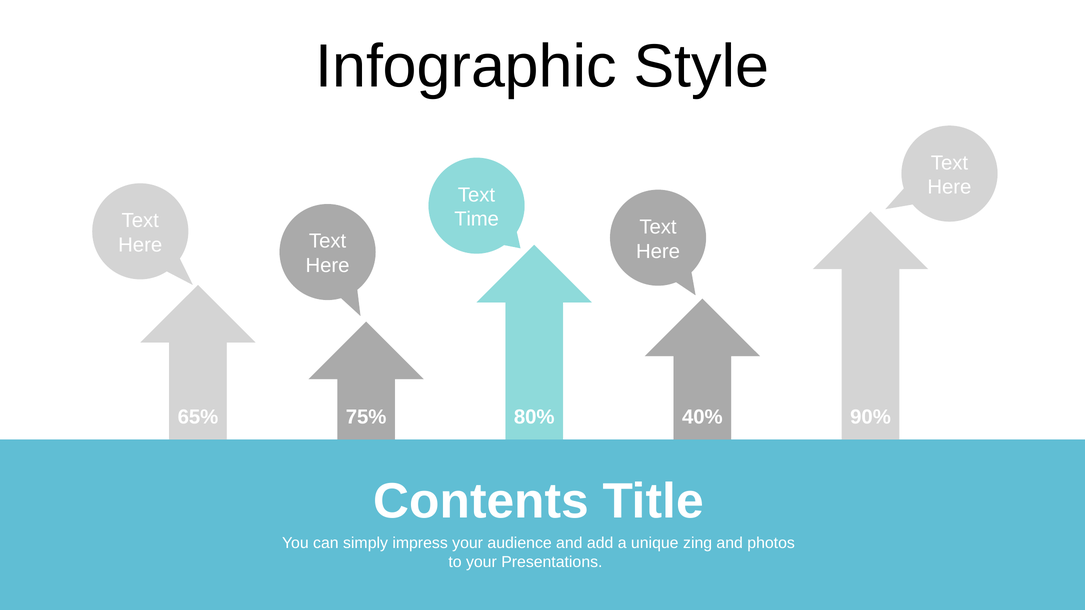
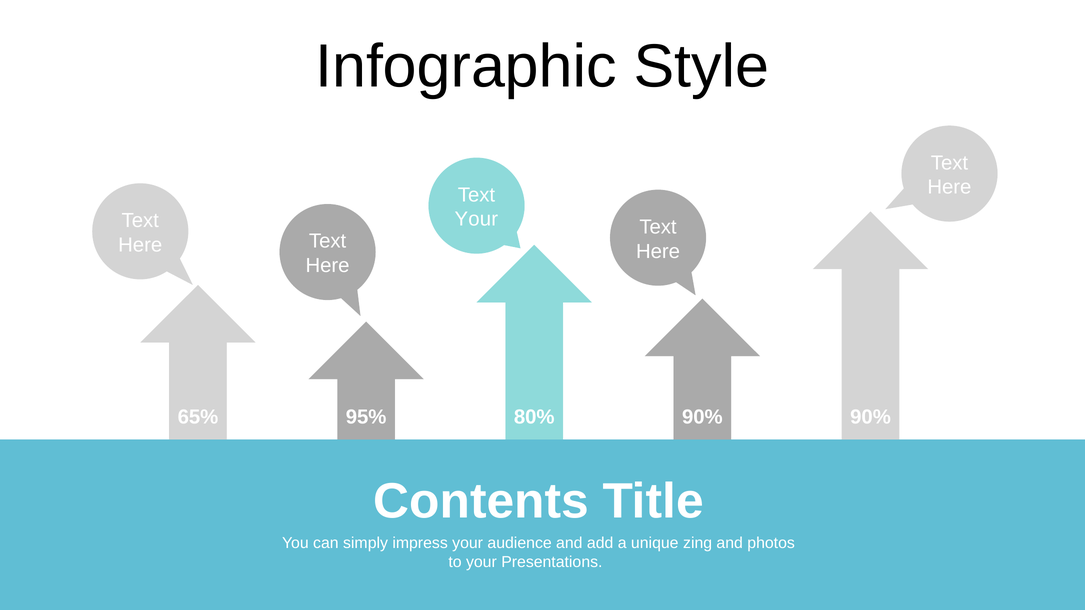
Time at (477, 219): Time -> Your
75%: 75% -> 95%
80% 40%: 40% -> 90%
